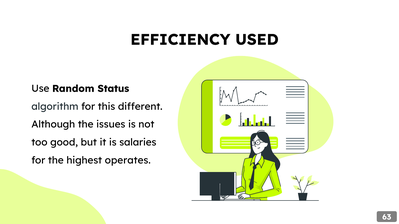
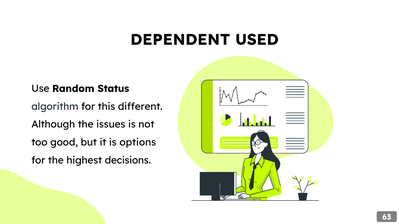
EFFICIENCY: EFFICIENCY -> DEPENDENT
salaries: salaries -> options
operates: operates -> decisions
